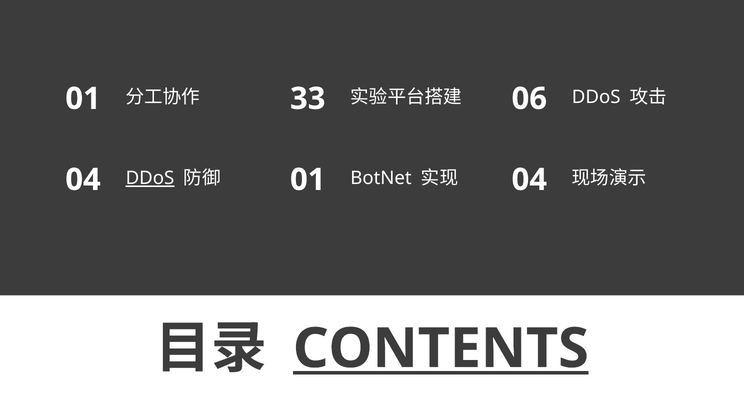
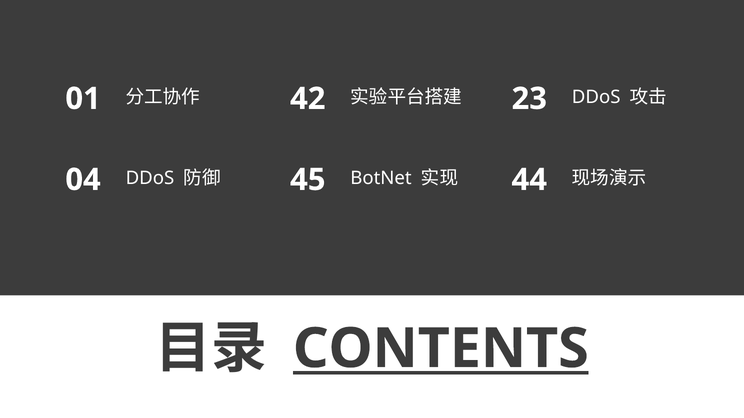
33: 33 -> 42
06: 06 -> 23
DDoS at (150, 178) underline: present -> none
01 at (308, 180): 01 -> 45
04 at (529, 180): 04 -> 44
